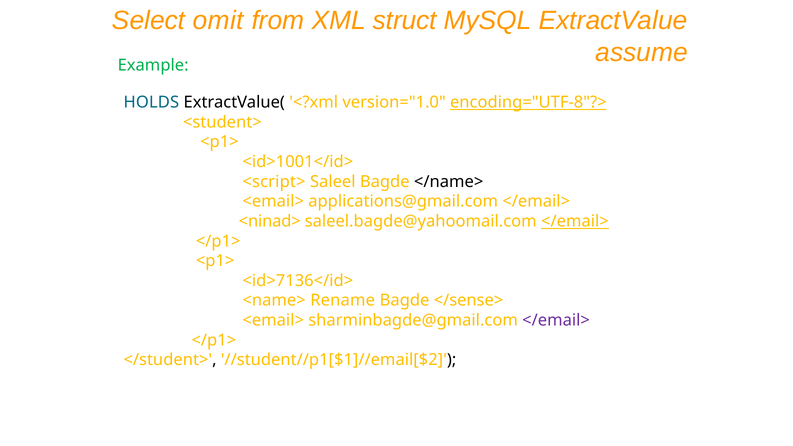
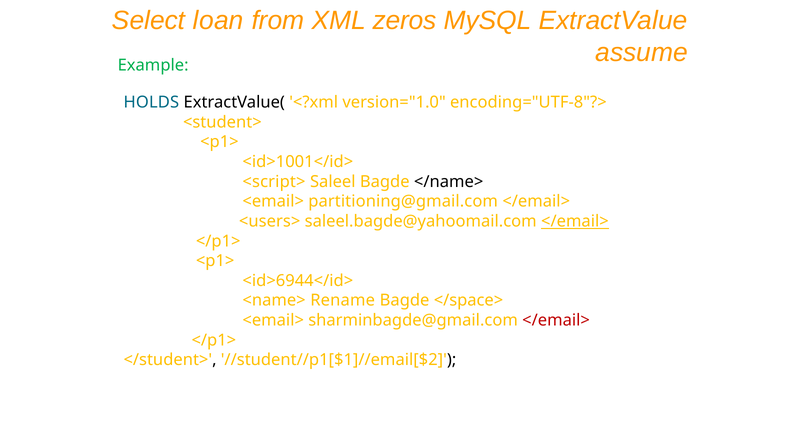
omit: omit -> loan
struct: struct -> zeros
encoding="UTF-8"?> underline: present -> none
applications@gmail.com: applications@gmail.com -> partitioning@gmail.com
<ninad>: <ninad> -> <users>
<id>7136</id>: <id>7136</id> -> <id>6944</id>
</sense>: </sense> -> </space>
</email> at (556, 320) colour: purple -> red
